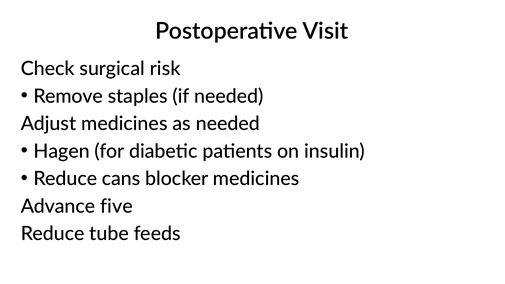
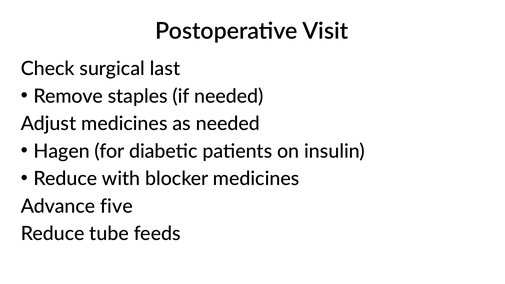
risk: risk -> last
cans: cans -> with
